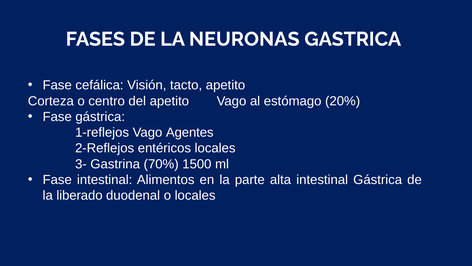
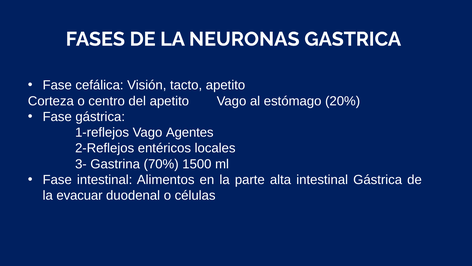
liberado: liberado -> evacuar
o locales: locales -> células
